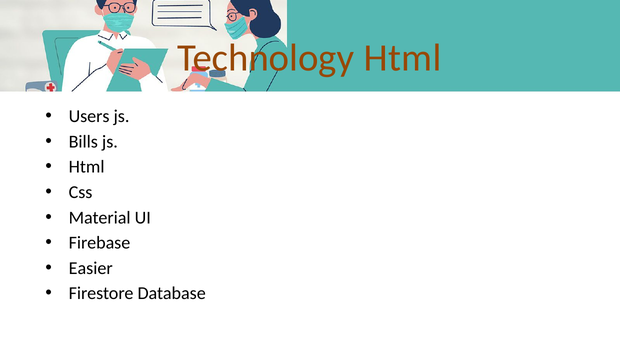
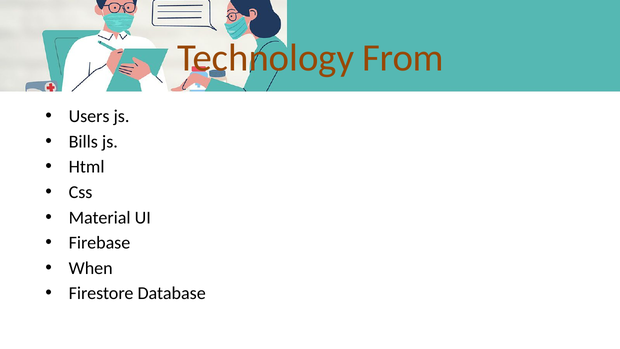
Technology Html: Html -> From
Easier: Easier -> When
